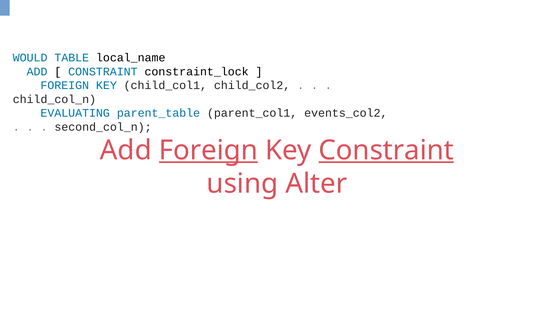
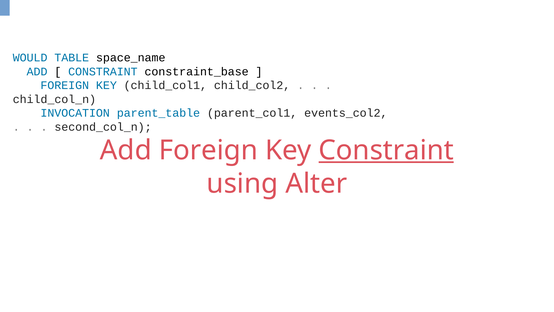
local_name: local_name -> space_name
constraint_lock: constraint_lock -> constraint_base
EVALUATING: EVALUATING -> INVOCATION
Foreign at (208, 150) underline: present -> none
